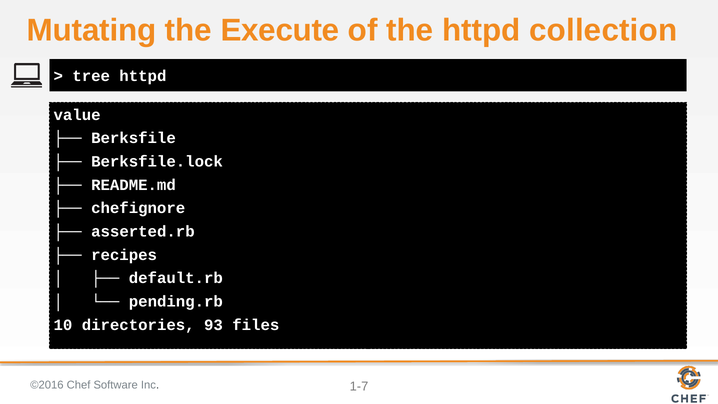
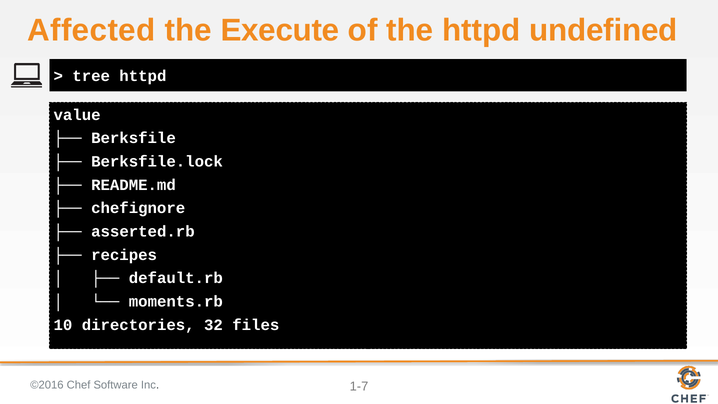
Mutating: Mutating -> Affected
collection: collection -> undefined
pending.rb: pending.rb -> moments.rb
93: 93 -> 32
